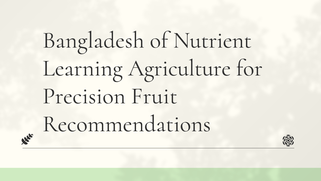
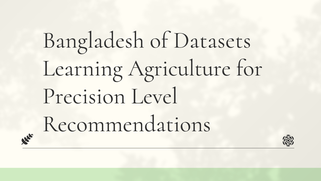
Nutrient: Nutrient -> Datasets
Fruit: Fruit -> Level
